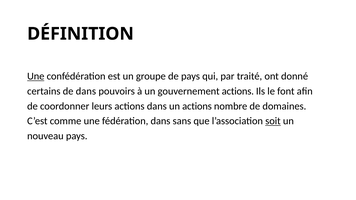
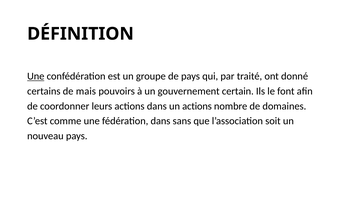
de dans: dans -> mais
gouvernement actions: actions -> certain
soit underline: present -> none
